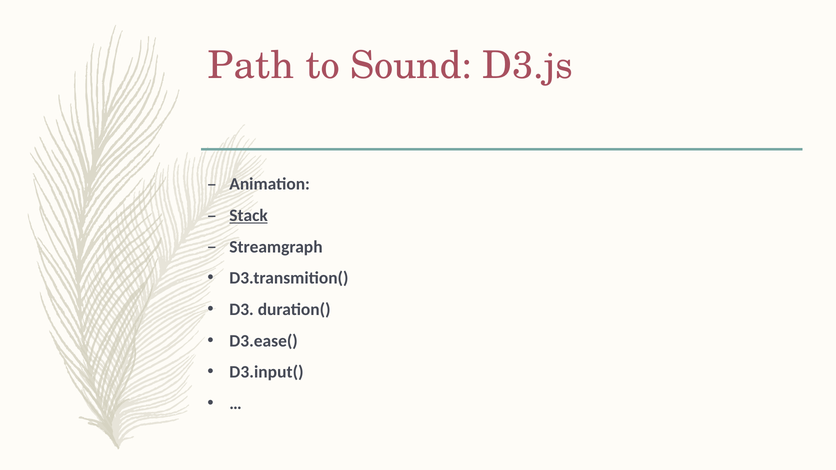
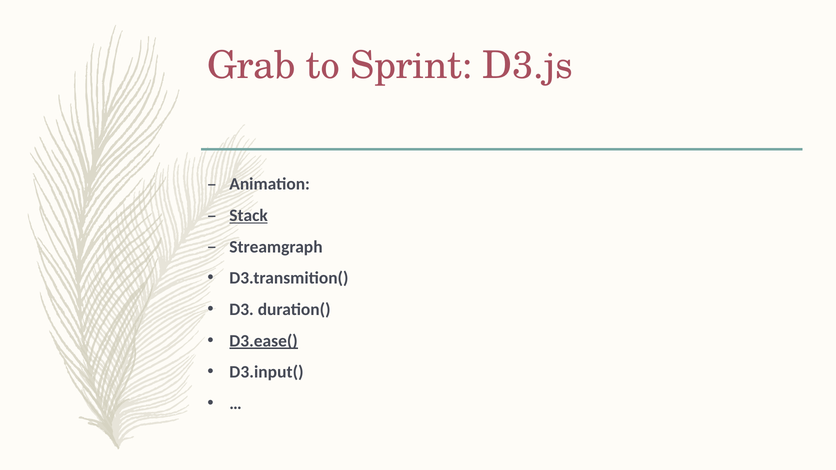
Path: Path -> Grab
Sound: Sound -> Sprint
D3.ease( underline: none -> present
